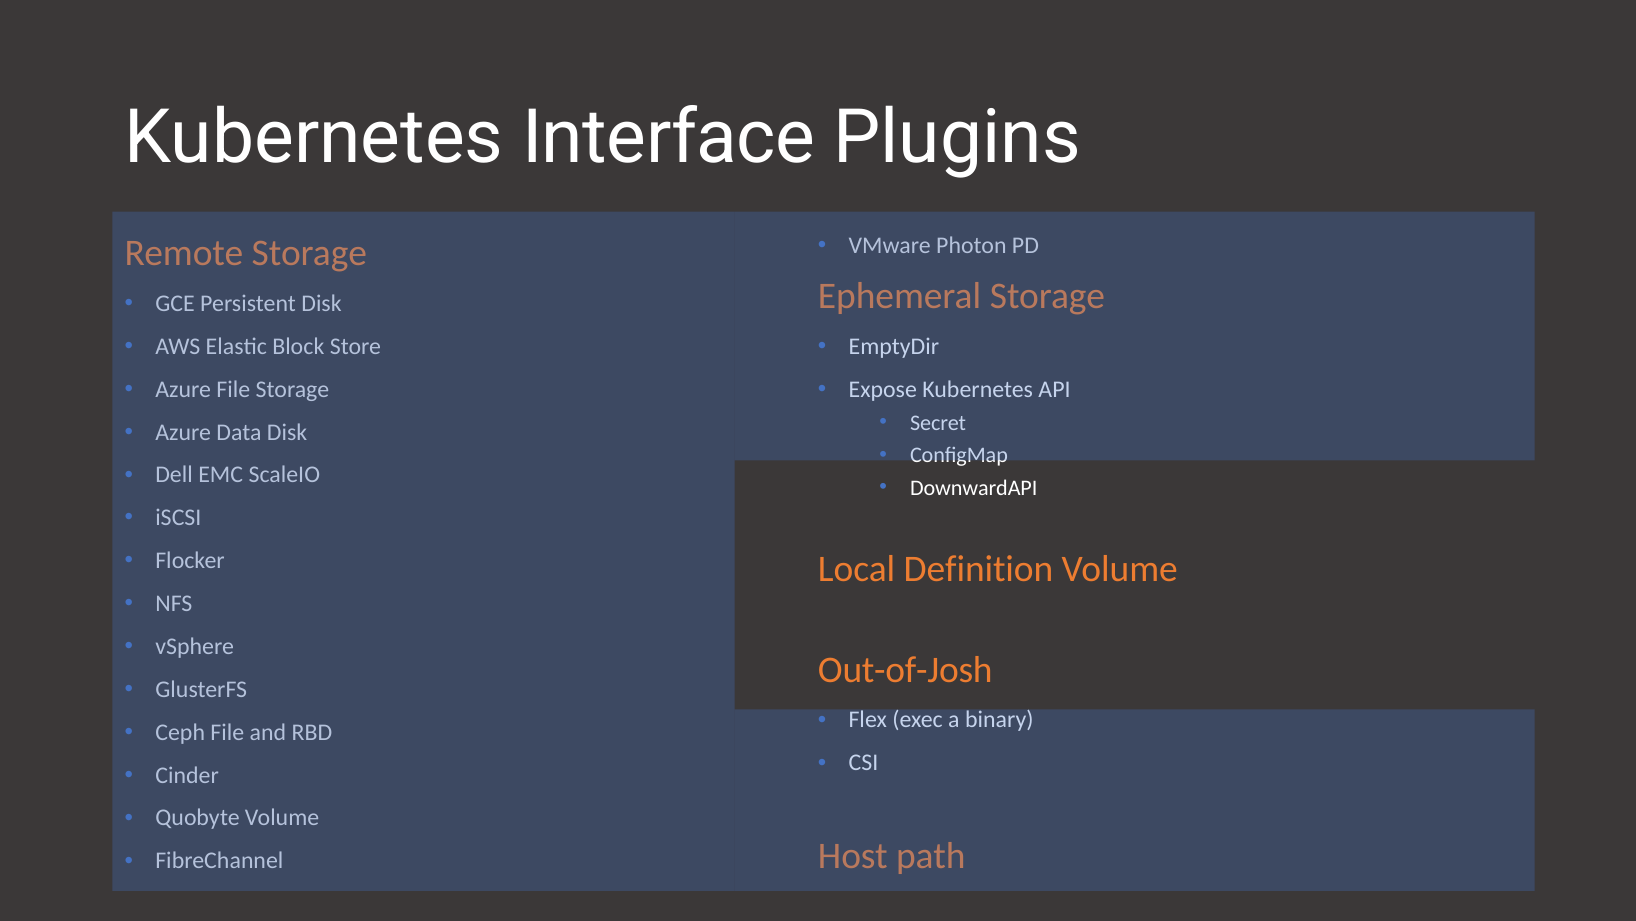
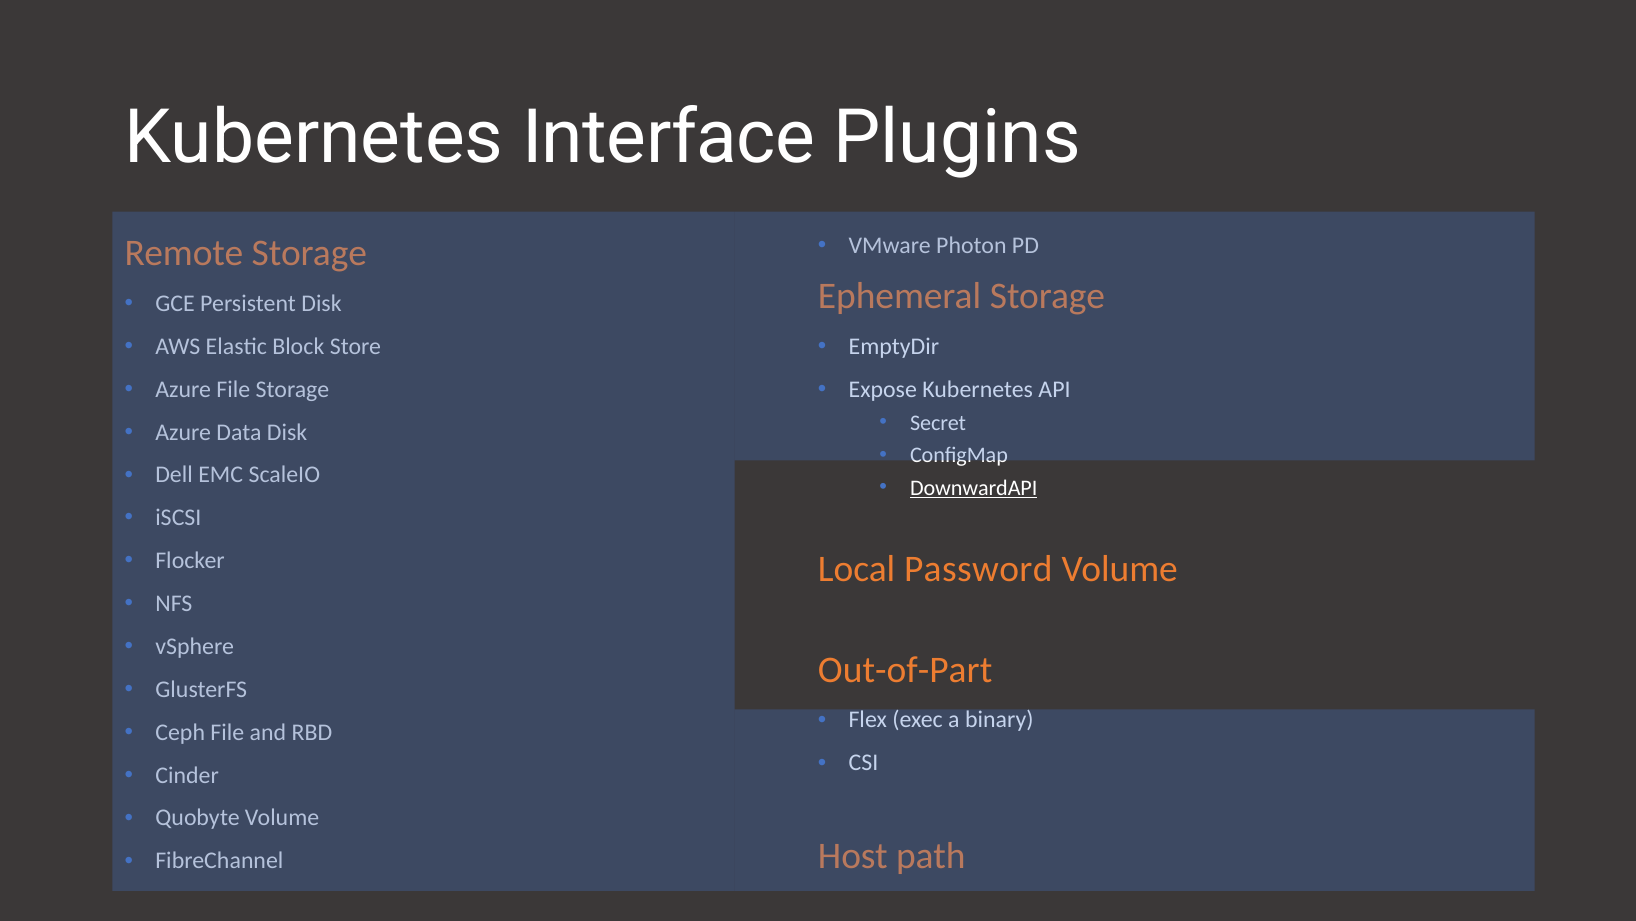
DownwardAPI underline: none -> present
Definition: Definition -> Password
Out-of-Josh: Out-of-Josh -> Out-of-Part
